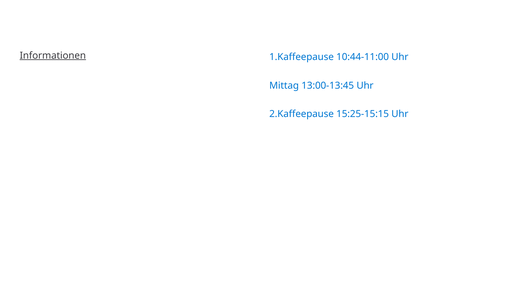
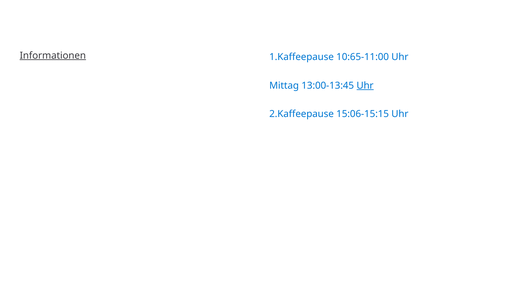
10:44-11:00: 10:44-11:00 -> 10:65-11:00
Uhr at (365, 86) underline: none -> present
15:25-15:15: 15:25-15:15 -> 15:06-15:15
